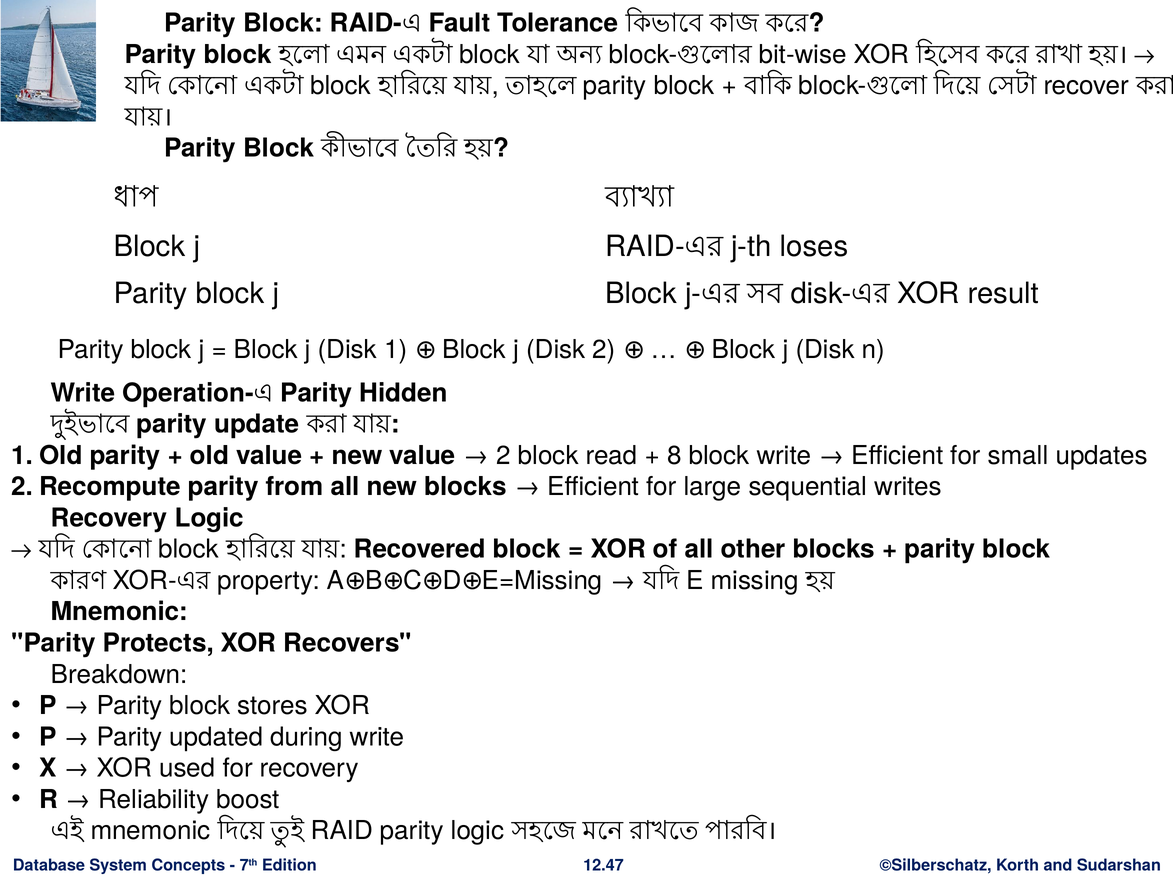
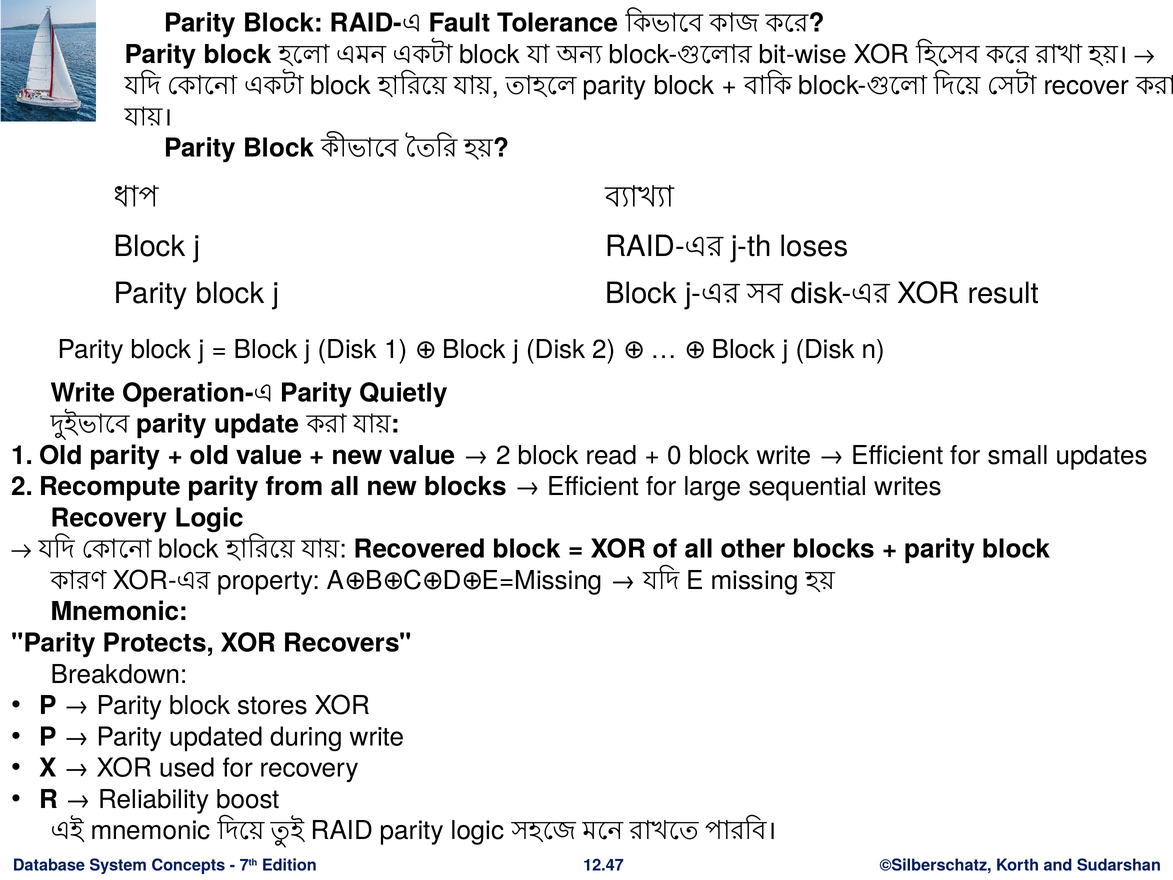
Hidden: Hidden -> Quietly
8: 8 -> 0
